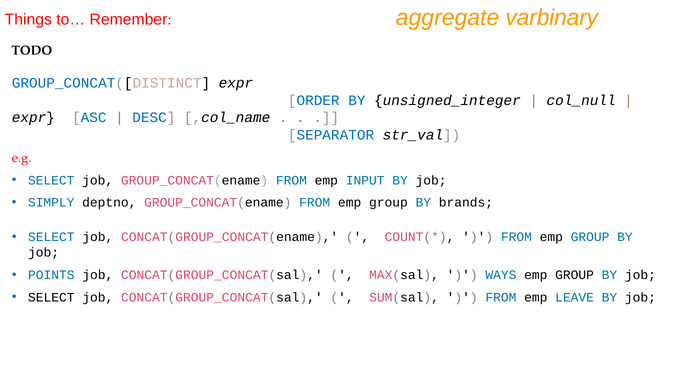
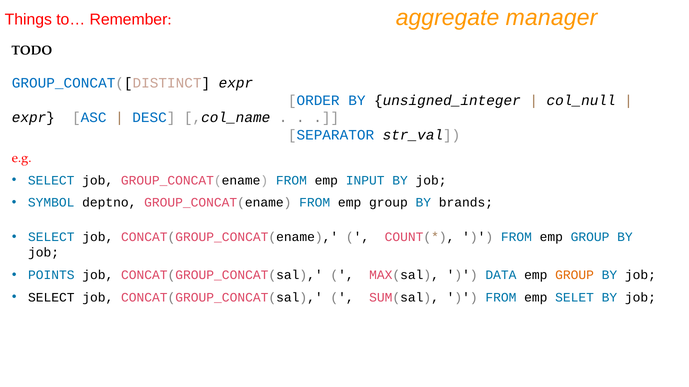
varbinary: varbinary -> manager
SIMPLY: SIMPLY -> SYMBOL
WAYS: WAYS -> DATA
GROUP at (575, 275) colour: black -> orange
LEAVE: LEAVE -> SELET
